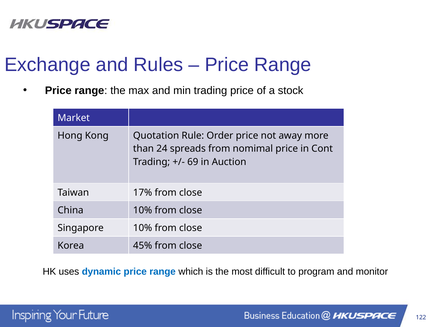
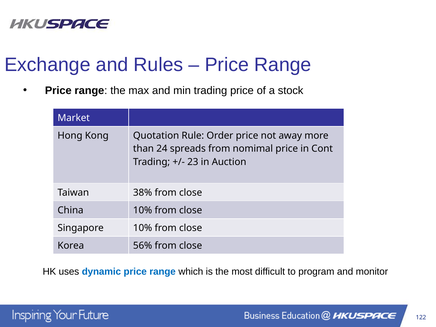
69: 69 -> 23
17%: 17% -> 38%
45%: 45% -> 56%
